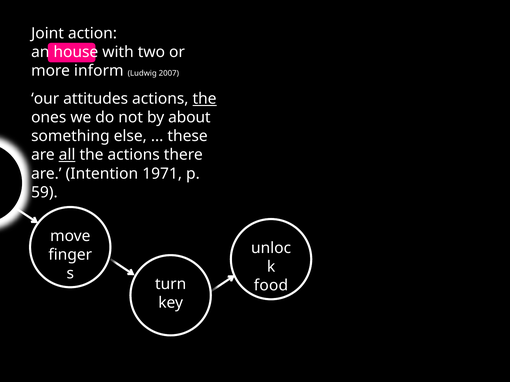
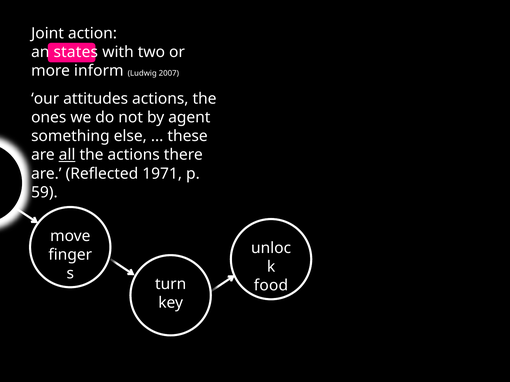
house: house -> states
the at (205, 99) underline: present -> none
about: about -> agent
Intention: Intention -> Reﬂected
